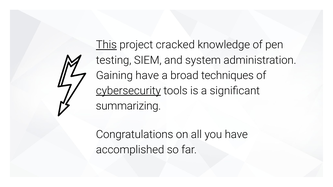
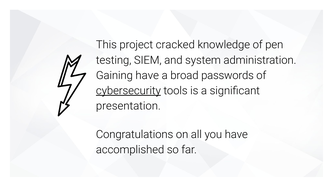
This underline: present -> none
techniques: techniques -> passwords
summarizing: summarizing -> presentation
